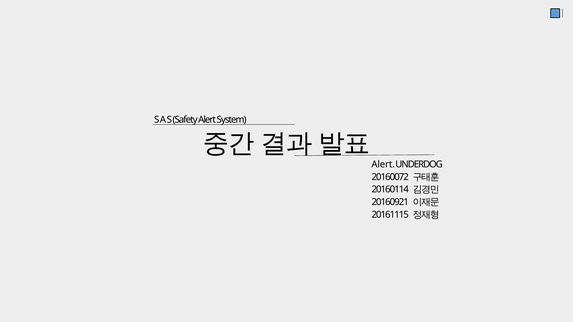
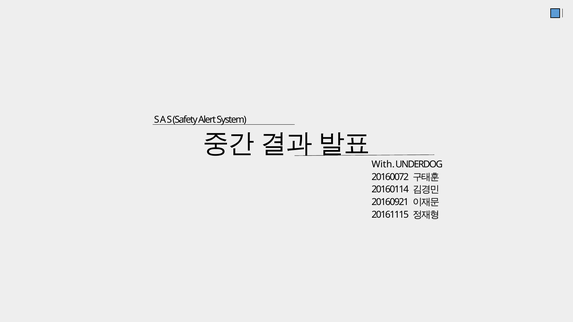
Alert at (383, 165): Alert -> With
